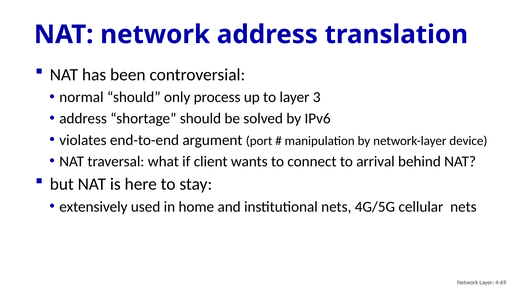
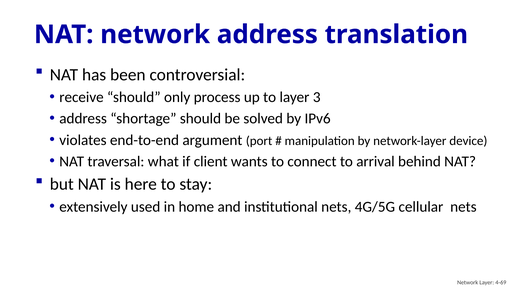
normal: normal -> receive
